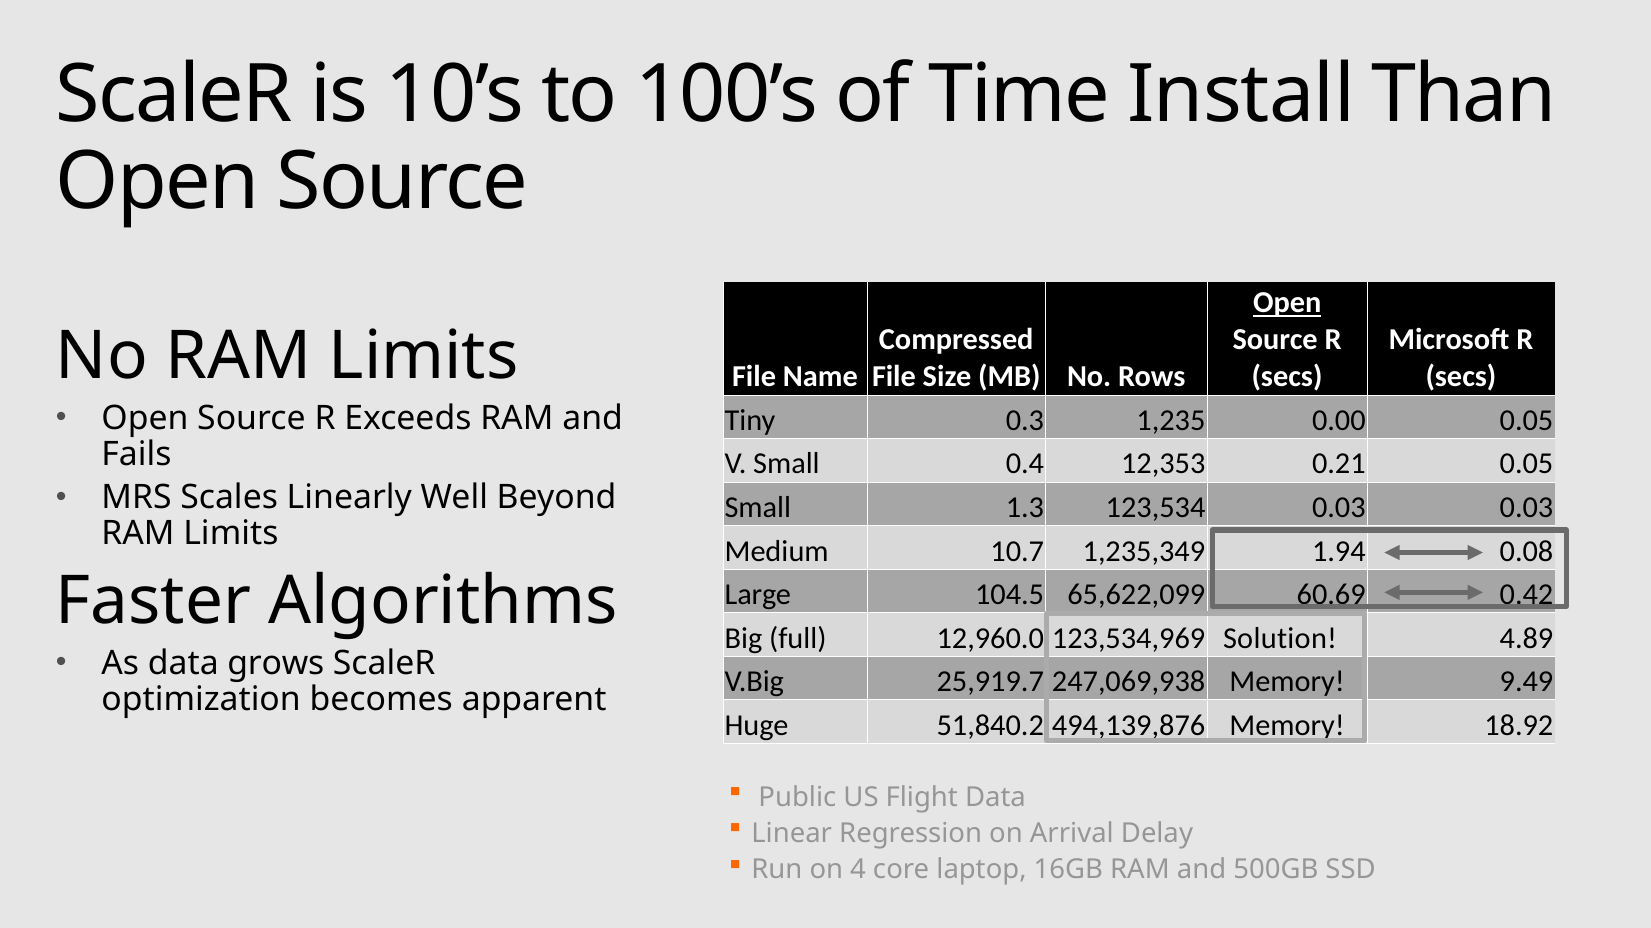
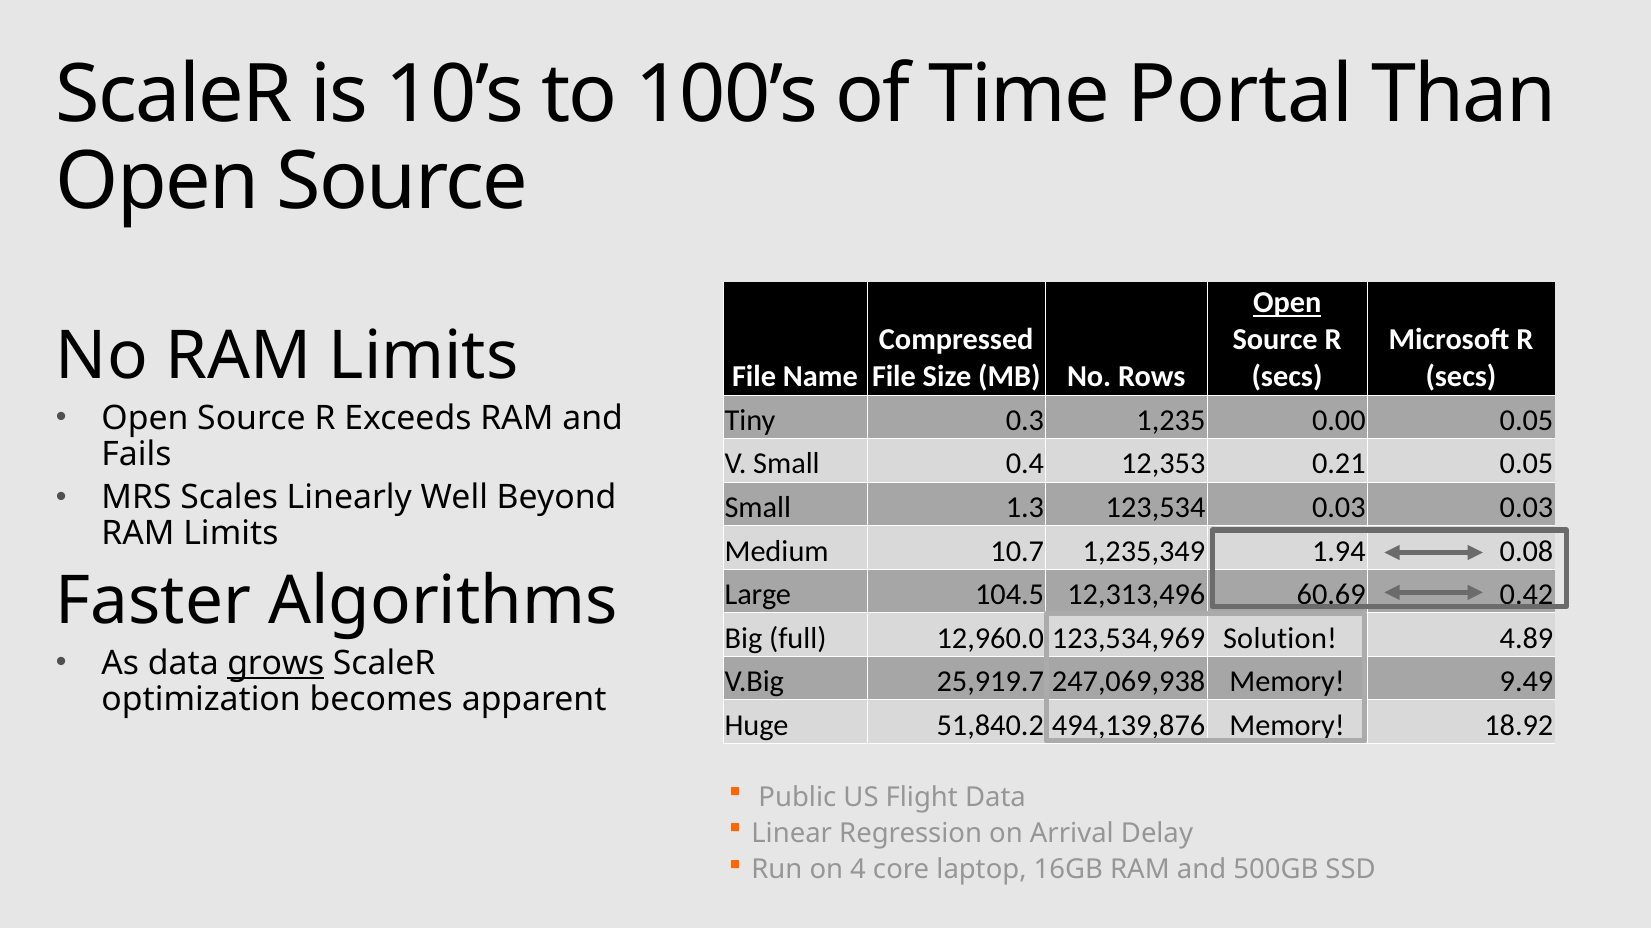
Install: Install -> Portal
65,622,099: 65,622,099 -> 12,313,496
grows underline: none -> present
